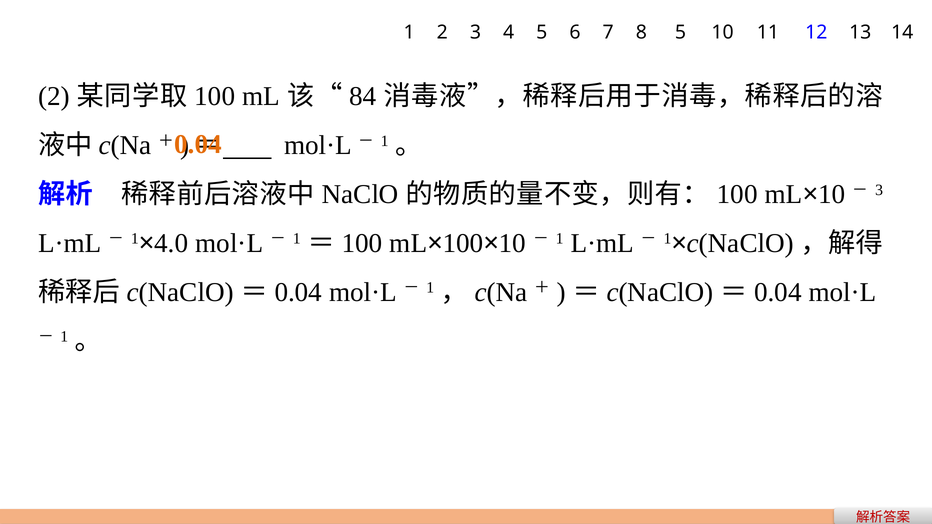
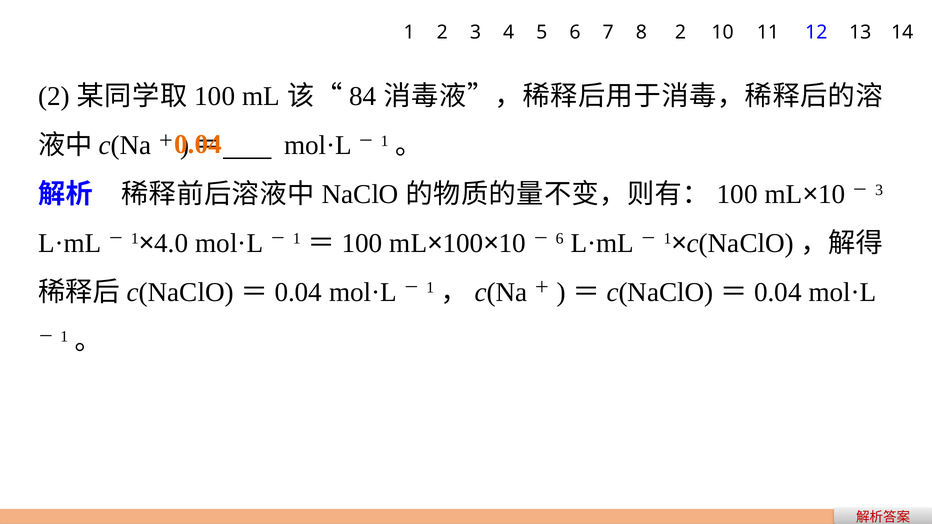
8 5: 5 -> 2
1 at (560, 239): 1 -> 6
